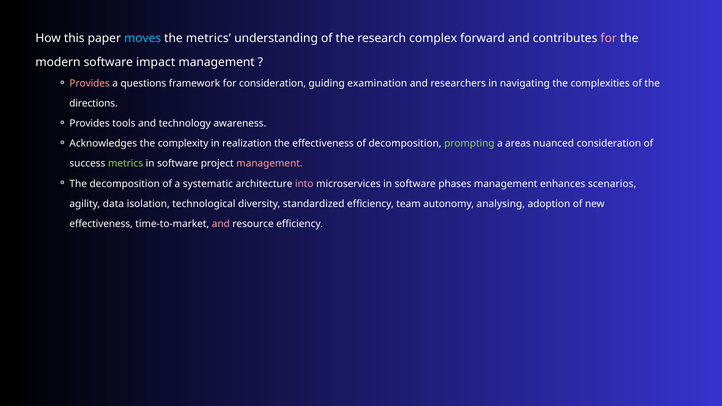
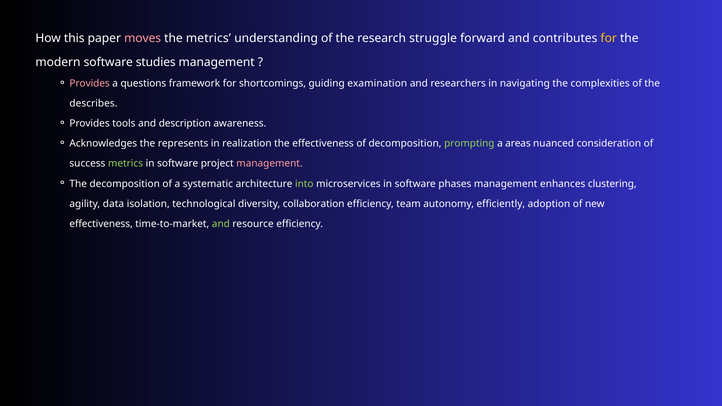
moves colour: light blue -> pink
complex: complex -> struggle
for at (609, 38) colour: pink -> yellow
impact: impact -> studies
for consideration: consideration -> shortcomings
directions: directions -> describes
technology: technology -> description
complexity: complexity -> represents
into colour: pink -> light green
scenarios: scenarios -> clustering
standardized: standardized -> collaboration
analysing: analysing -> efficiently
and at (221, 224) colour: pink -> light green
